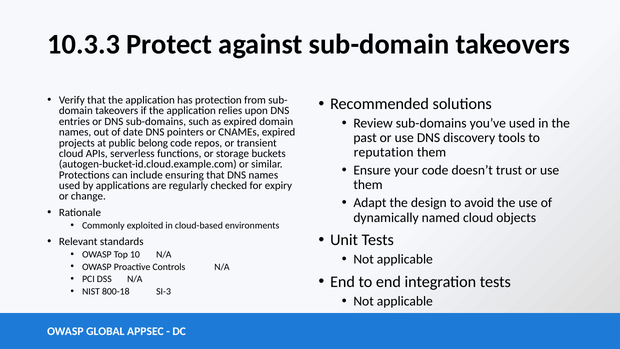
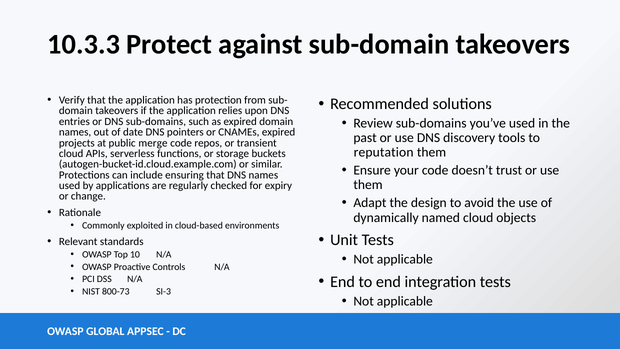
belong: belong -> merge
800-18: 800-18 -> 800-73
